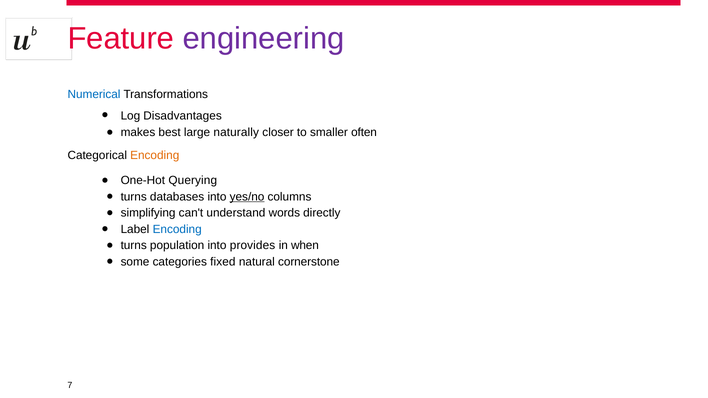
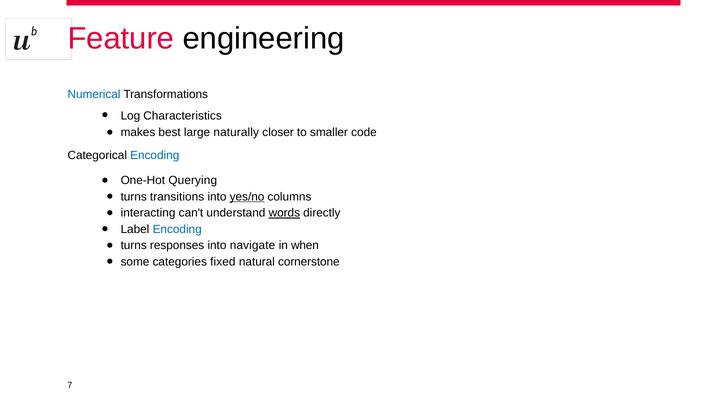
engineering colour: purple -> black
Disadvantages: Disadvantages -> Characteristics
often: often -> code
Encoding at (155, 155) colour: orange -> blue
databases: databases -> transitions
simplifying: simplifying -> interacting
words underline: none -> present
population: population -> responses
provides: provides -> navigate
